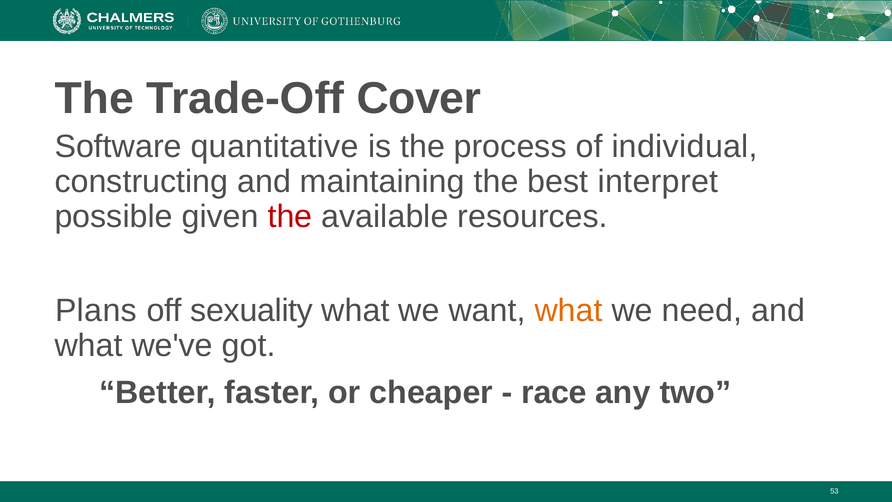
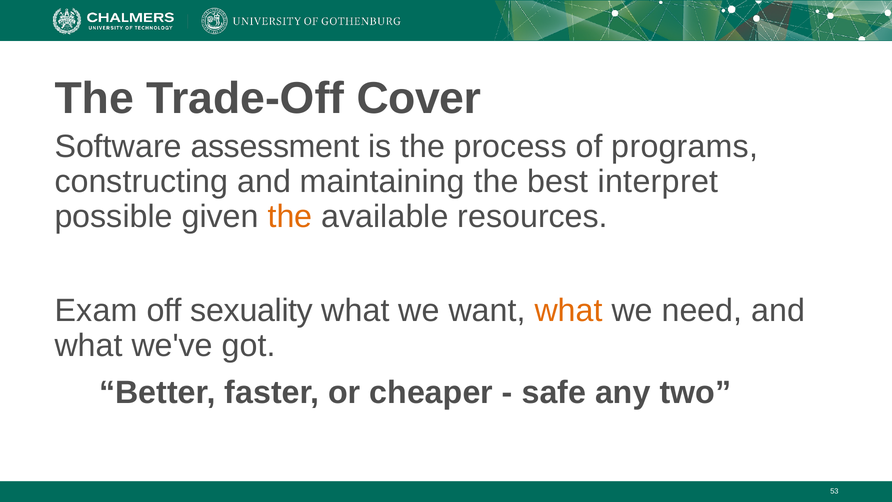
quantitative: quantitative -> assessment
individual: individual -> programs
the at (290, 216) colour: red -> orange
Plans: Plans -> Exam
race: race -> safe
